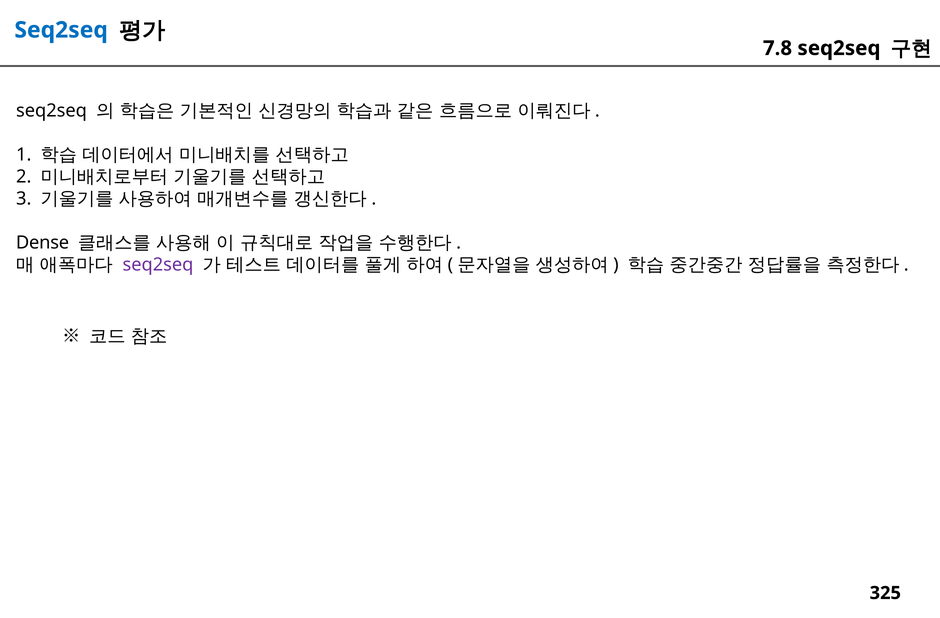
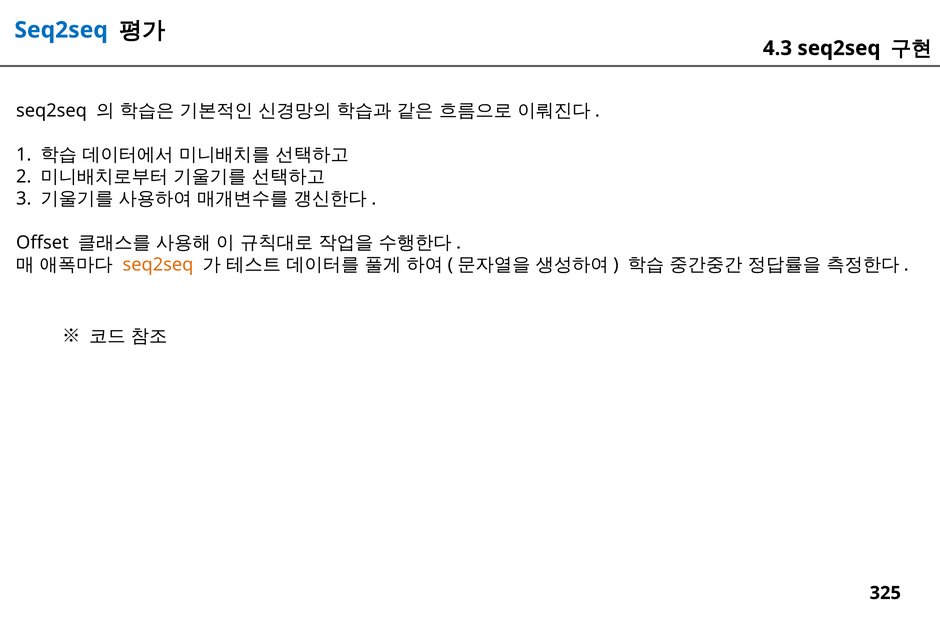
7.8: 7.8 -> 4.3
Dense: Dense -> Offset
seq2seq at (158, 264) colour: purple -> orange
